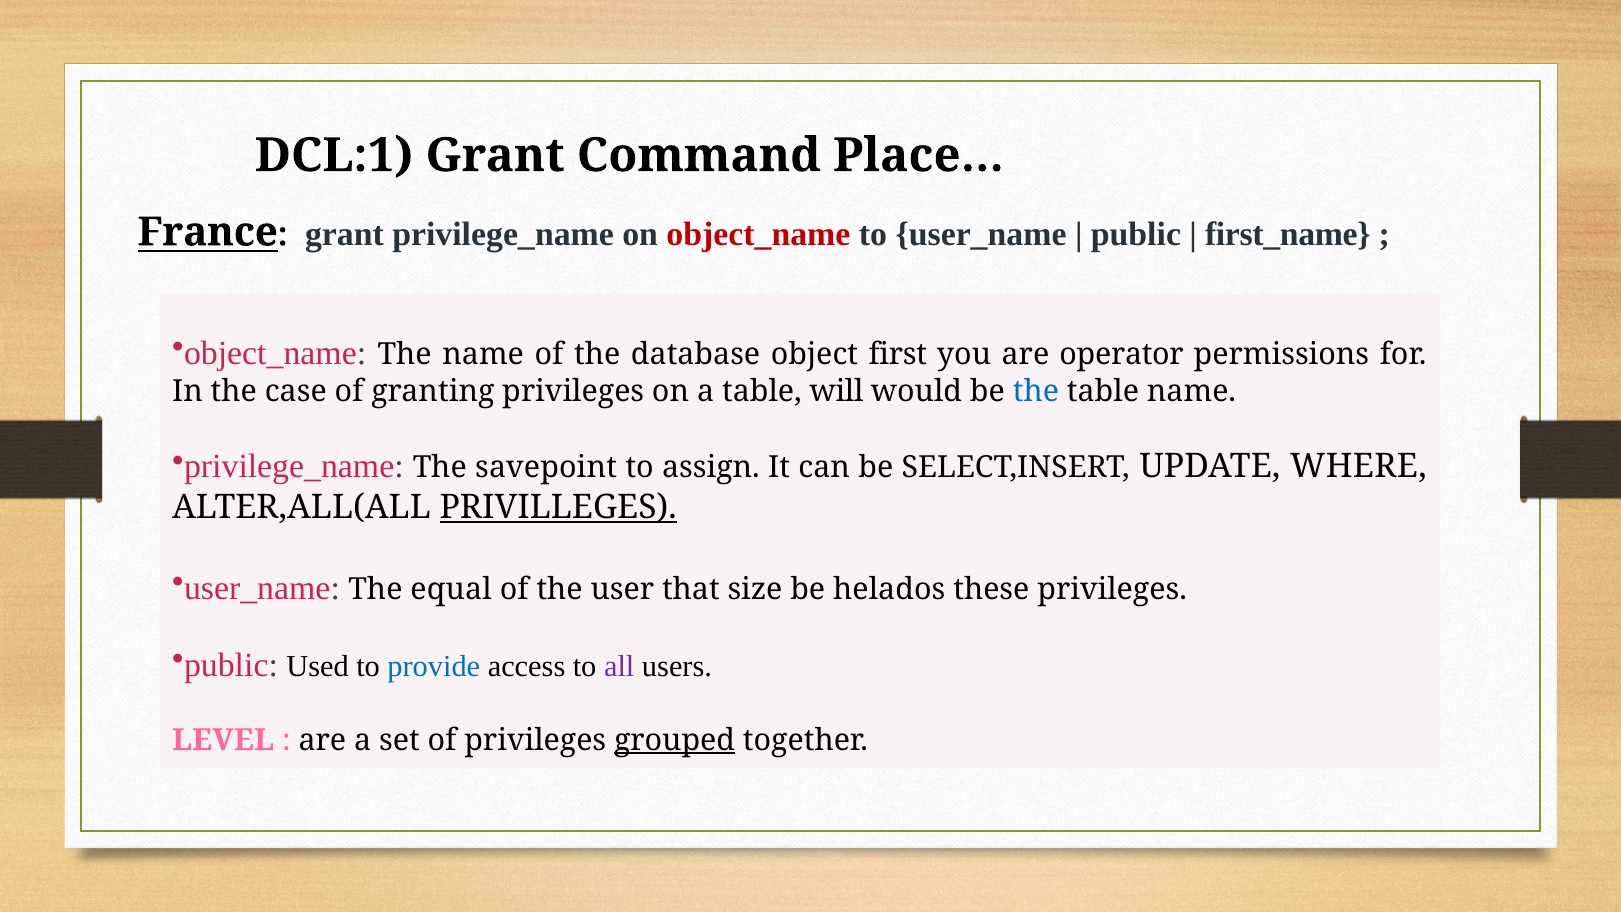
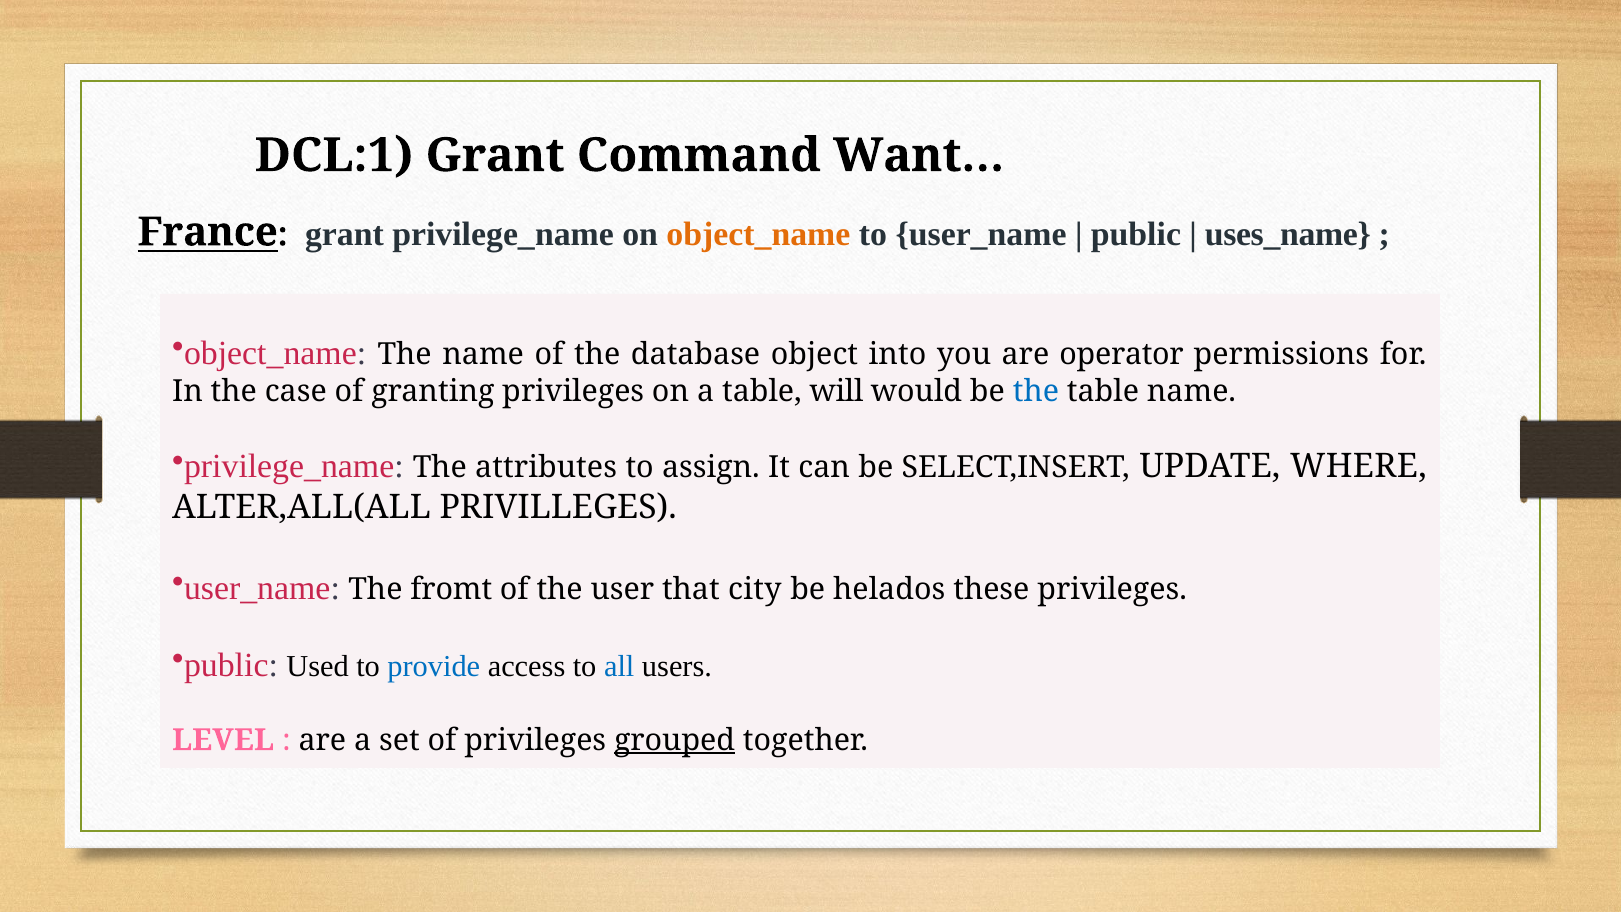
Place…: Place… -> Want…
object_name at (758, 234) colour: red -> orange
first_name: first_name -> uses_name
first: first -> into
savepoint: savepoint -> attributes
PRIVILLEGES underline: present -> none
equal: equal -> fromt
size: size -> city
all colour: purple -> blue
